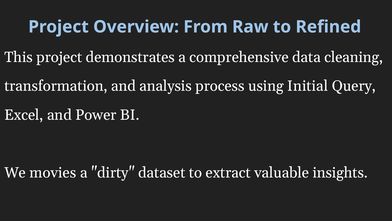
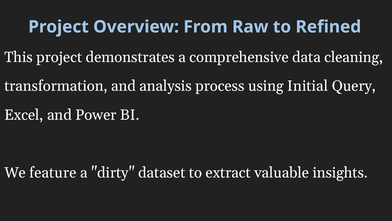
movies: movies -> feature
